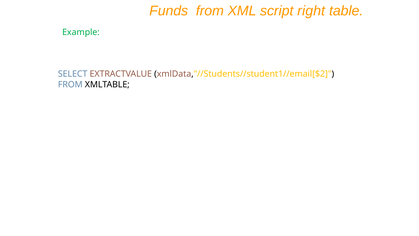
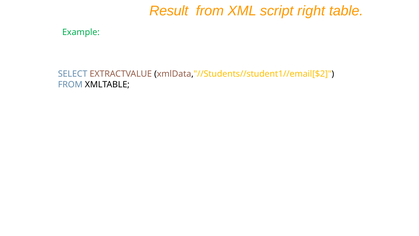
Funds: Funds -> Result
